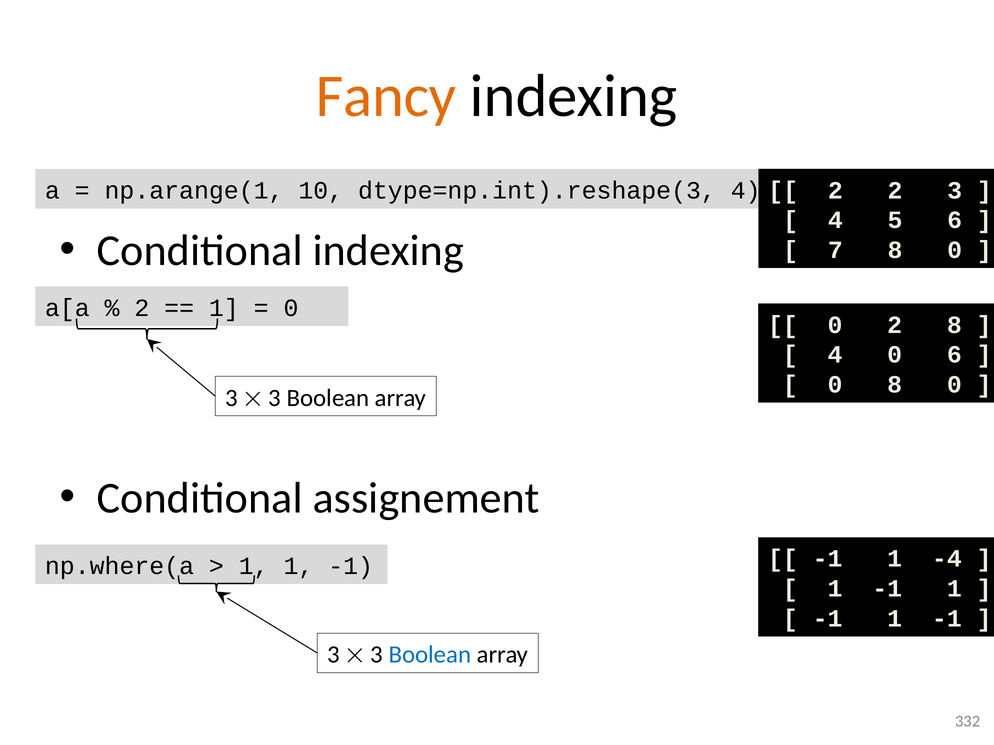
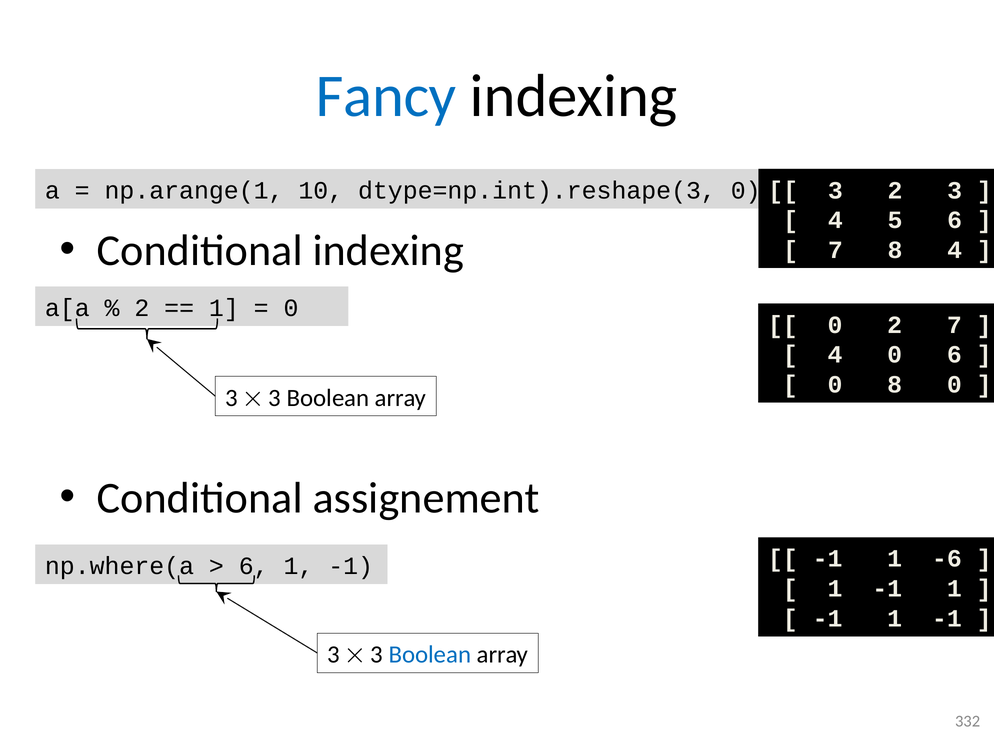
Fancy colour: orange -> blue
2 at (835, 190): 2 -> 3
dtype=np.int).reshape(3 4: 4 -> 0
7 8 0: 0 -> 4
2 8: 8 -> 7
-4: -4 -> -6
1 at (254, 566): 1 -> 6
